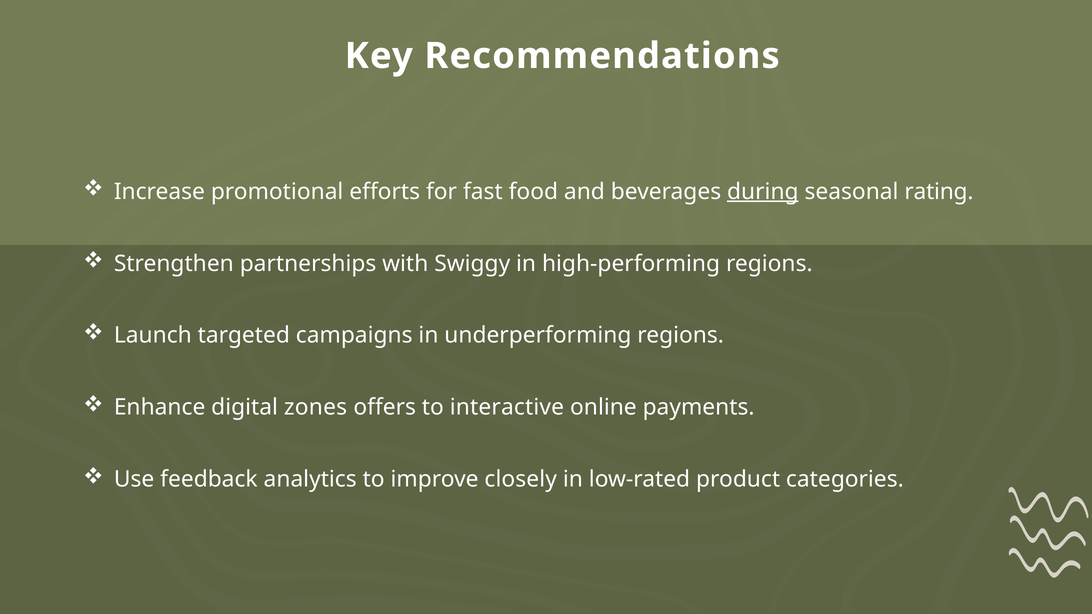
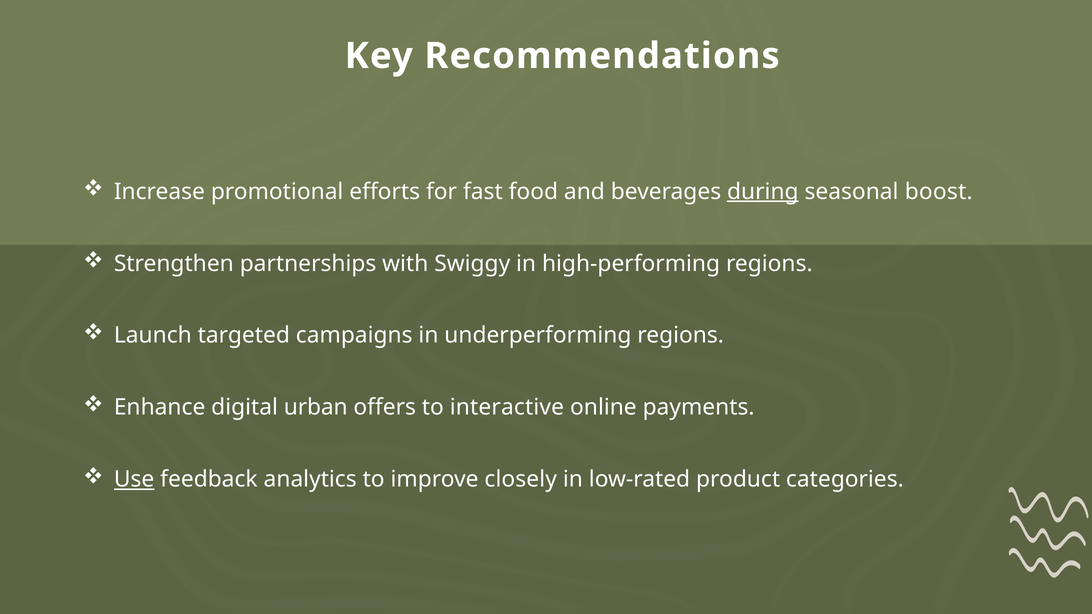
rating: rating -> boost
zones: zones -> urban
Use underline: none -> present
